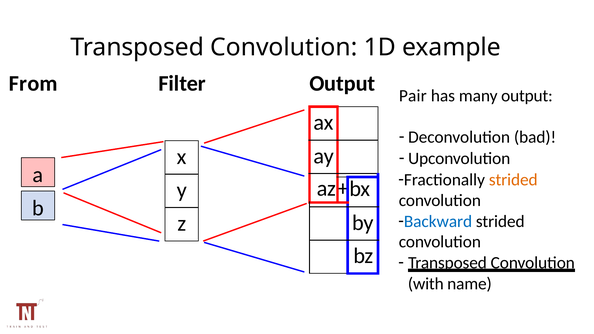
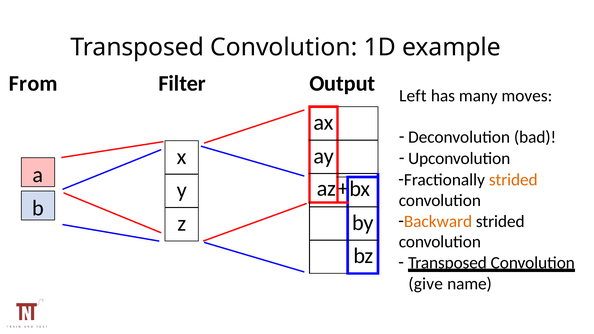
Pair: Pair -> Left
many output: output -> moves
Backward colour: blue -> orange
with: with -> give
